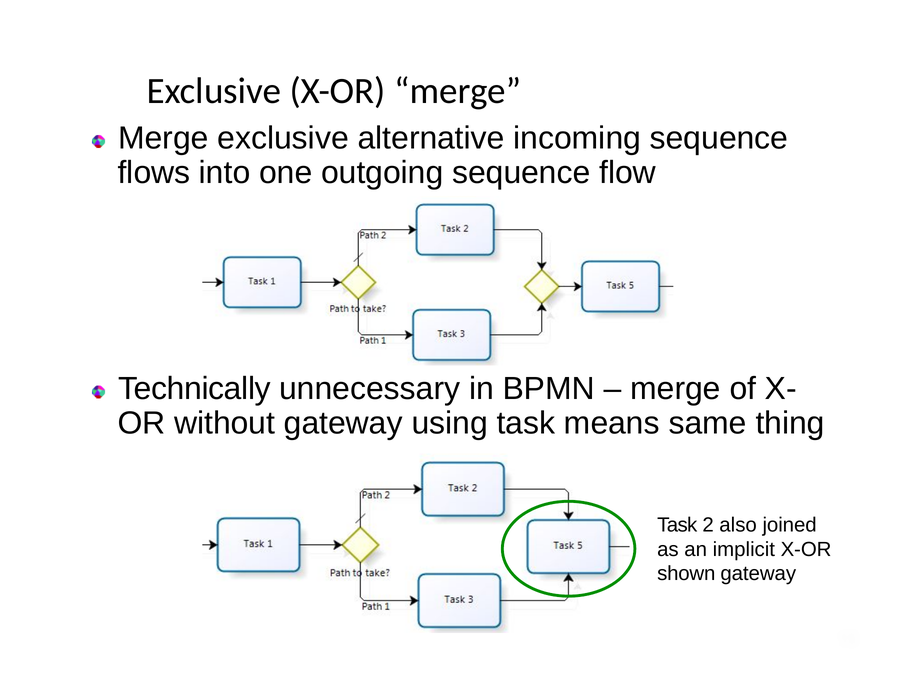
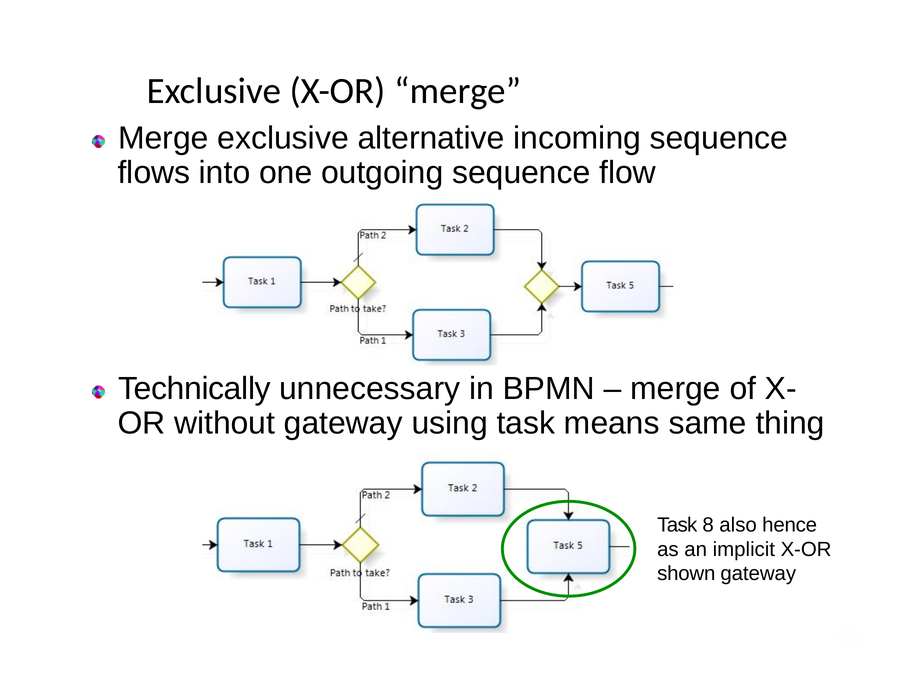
2: 2 -> 8
joined: joined -> hence
